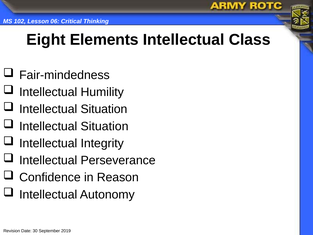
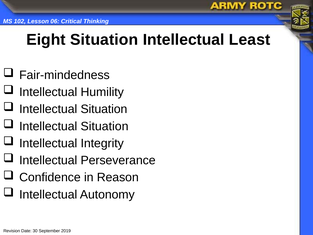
Eight Elements: Elements -> Situation
Class: Class -> Least
